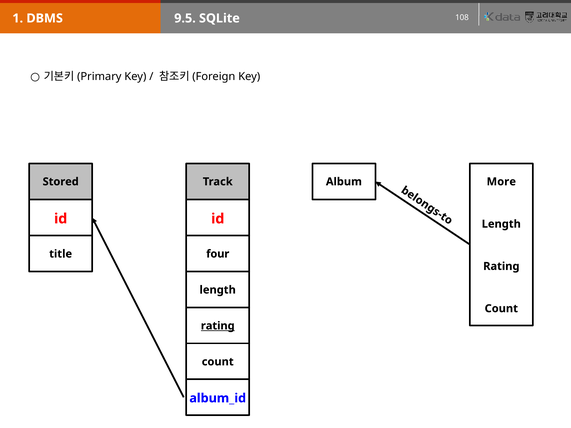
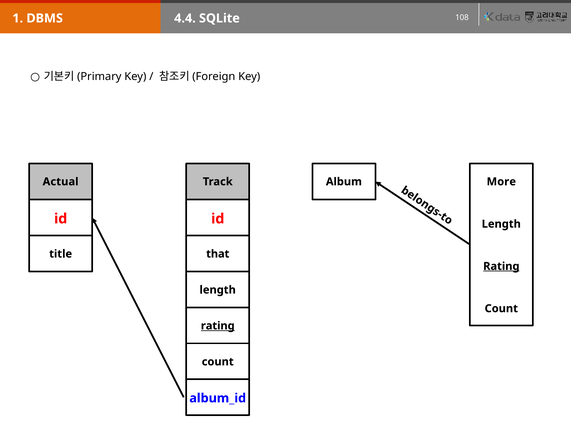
9.5: 9.5 -> 4.4
Stored: Stored -> Actual
four: four -> that
Rating at (501, 266) underline: none -> present
